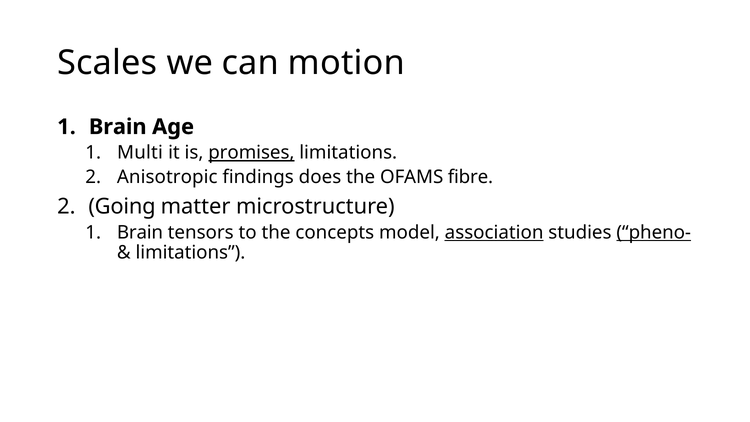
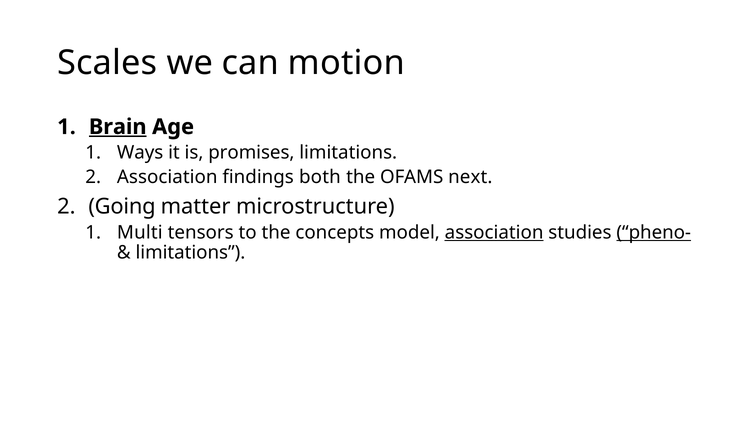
Brain at (118, 127) underline: none -> present
Multi: Multi -> Ways
promises underline: present -> none
Anisotropic at (167, 177): Anisotropic -> Association
does: does -> both
fibre: fibre -> next
Brain at (140, 232): Brain -> Multi
